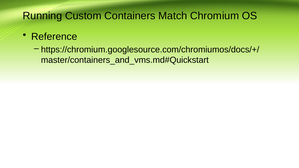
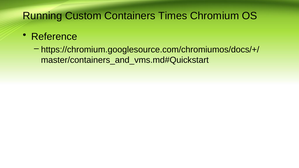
Match: Match -> Times
